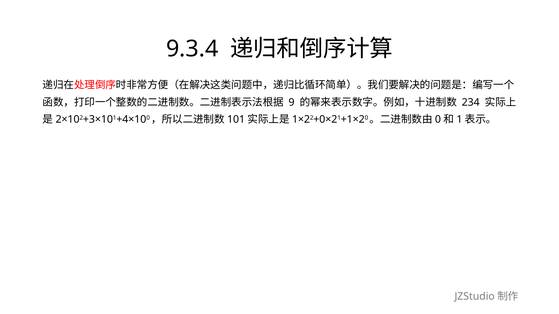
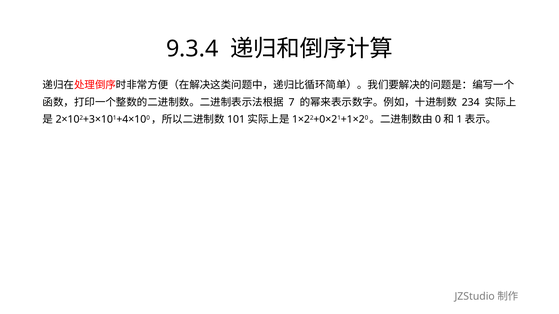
9: 9 -> 7
